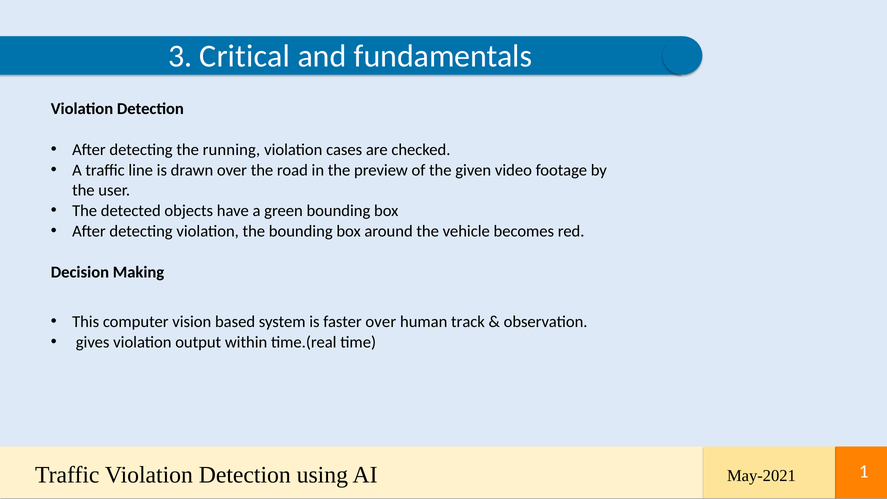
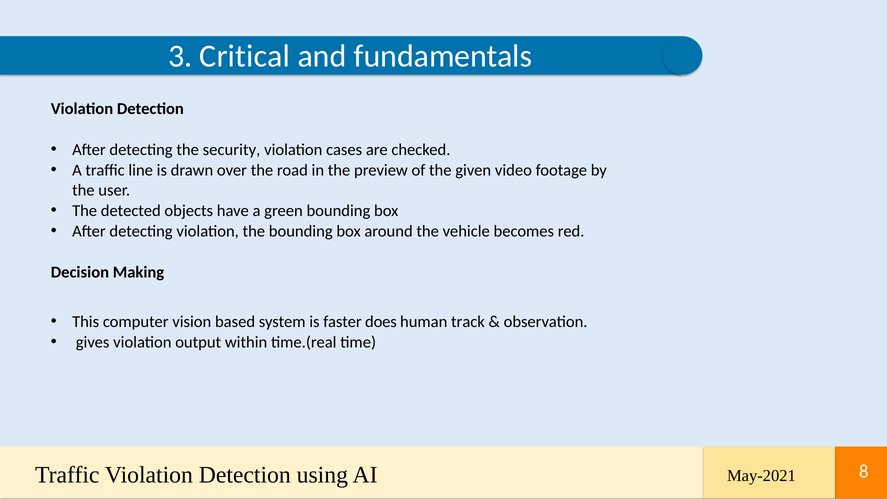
running: running -> security
faster over: over -> does
1: 1 -> 8
